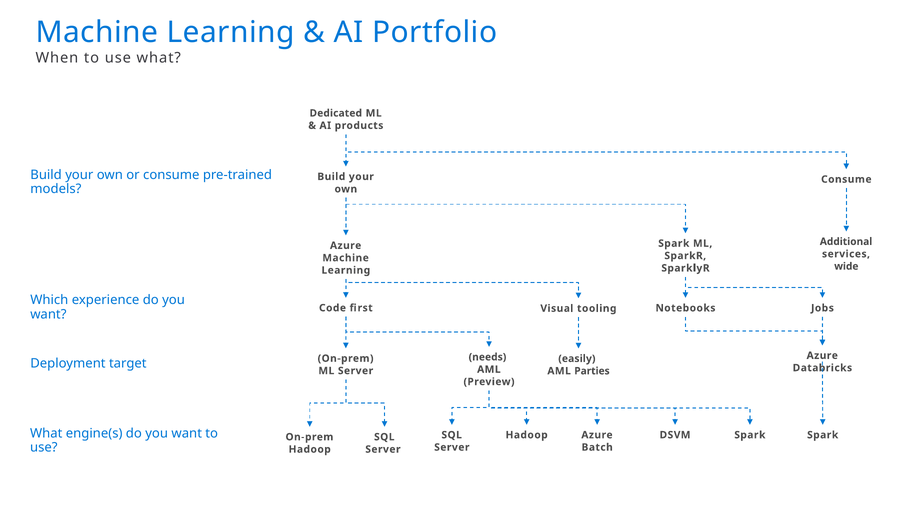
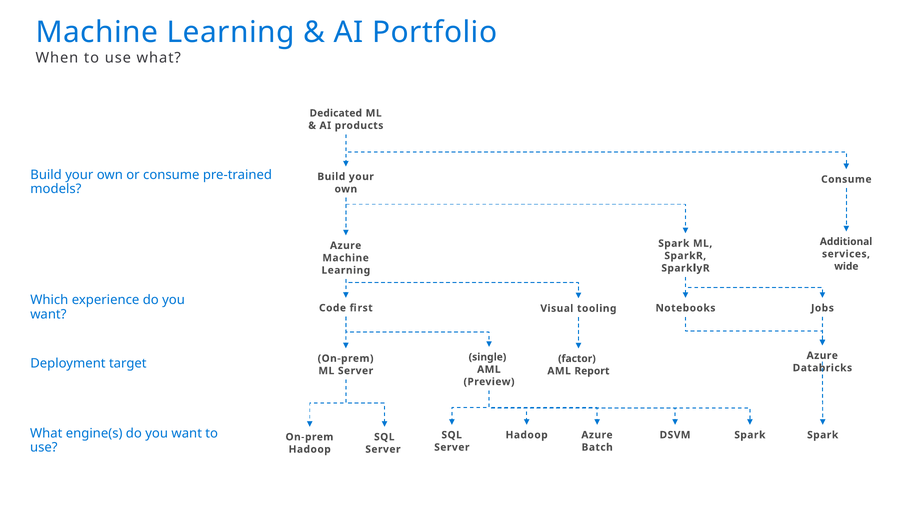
needs: needs -> single
easily: easily -> factor
Parties: Parties -> Report
